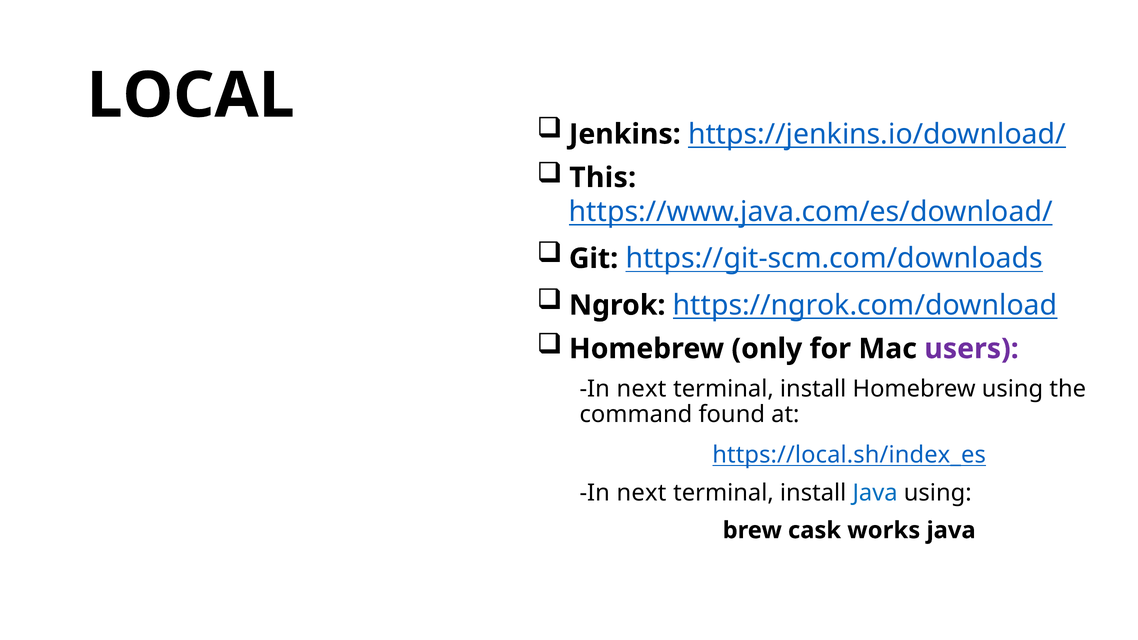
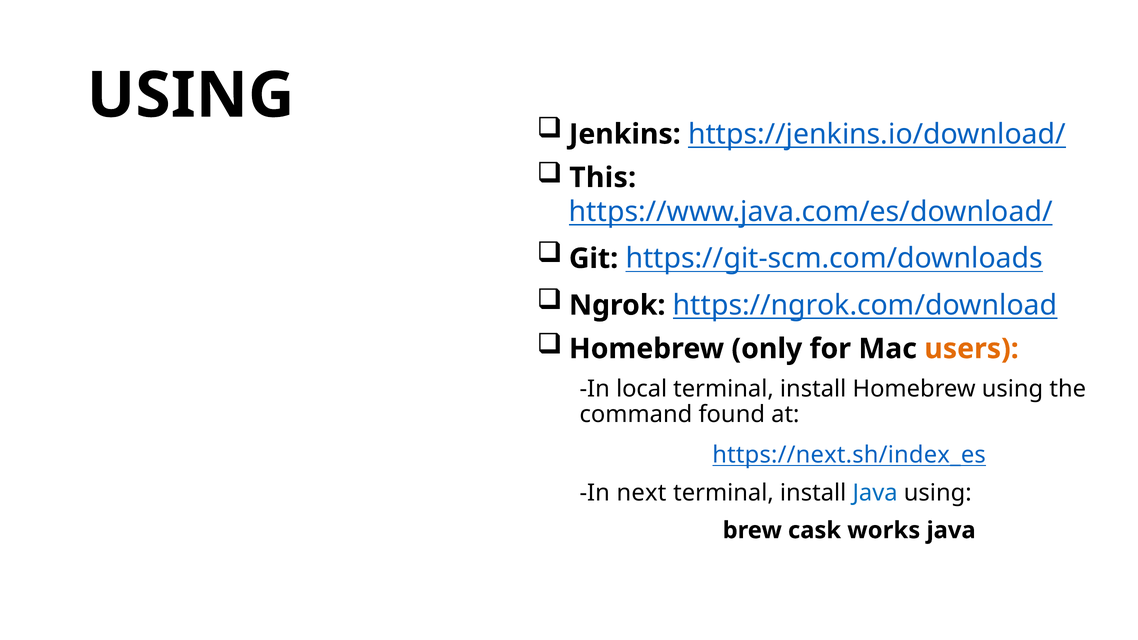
LOCAL at (191, 96): LOCAL -> USING
users colour: purple -> orange
next at (641, 389): next -> local
https://local.sh/index_es: https://local.sh/index_es -> https://next.sh/index_es
